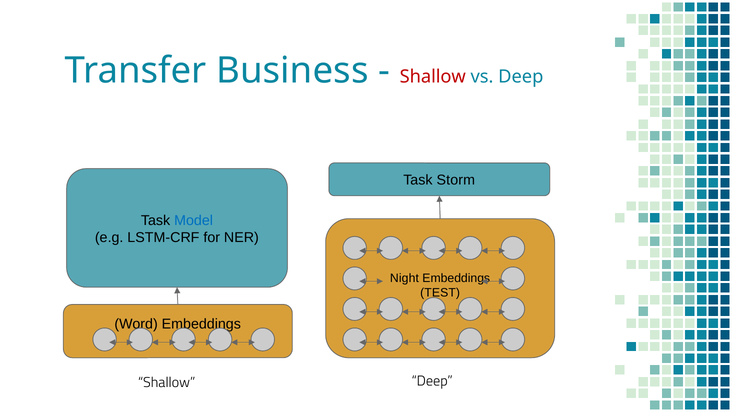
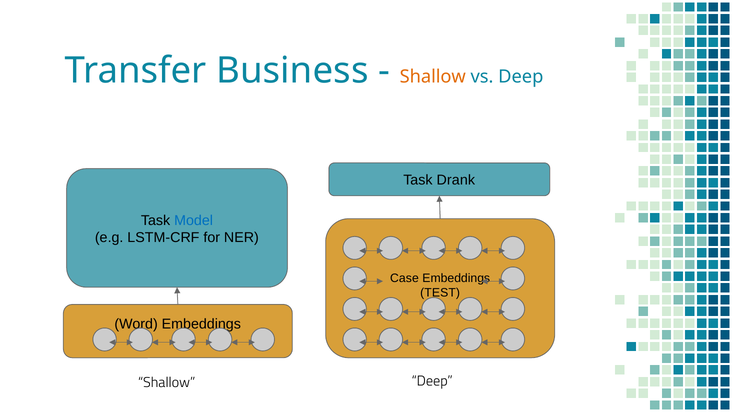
Shallow at (433, 77) colour: red -> orange
Storm: Storm -> Drank
Night: Night -> Case
